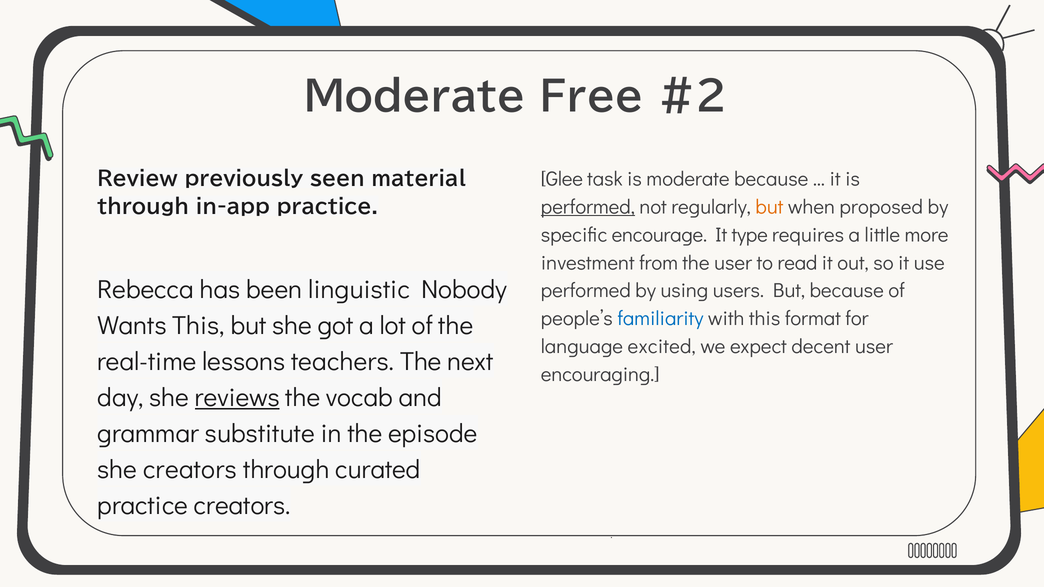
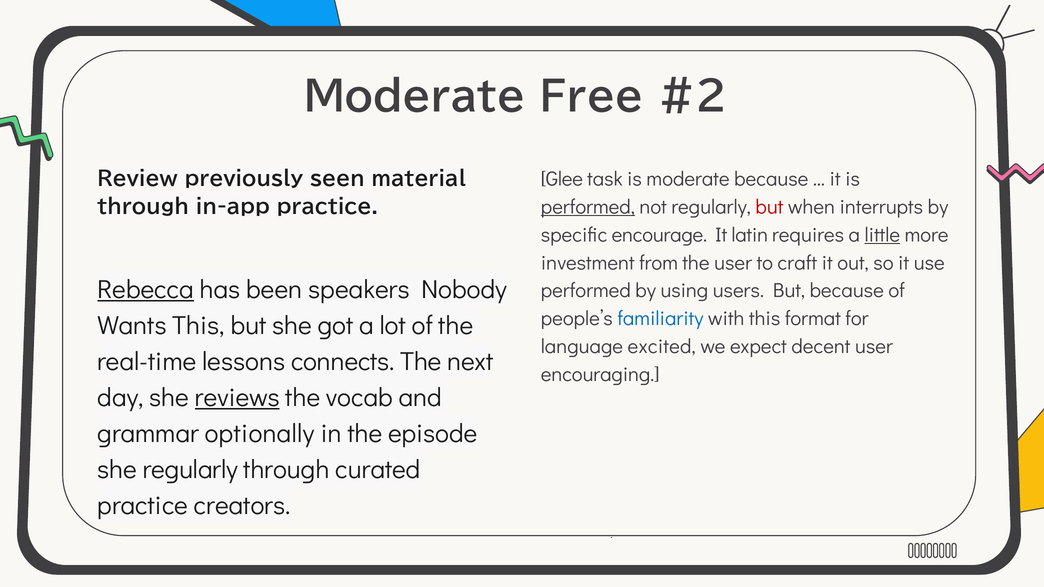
but at (769, 207) colour: orange -> red
proposed: proposed -> interrupts
type: type -> latin
little underline: none -> present
read: read -> craft
Rebecca underline: none -> present
linguistic: linguistic -> speakers
teachers: teachers -> connects
substitute: substitute -> optionally
she creators: creators -> regularly
